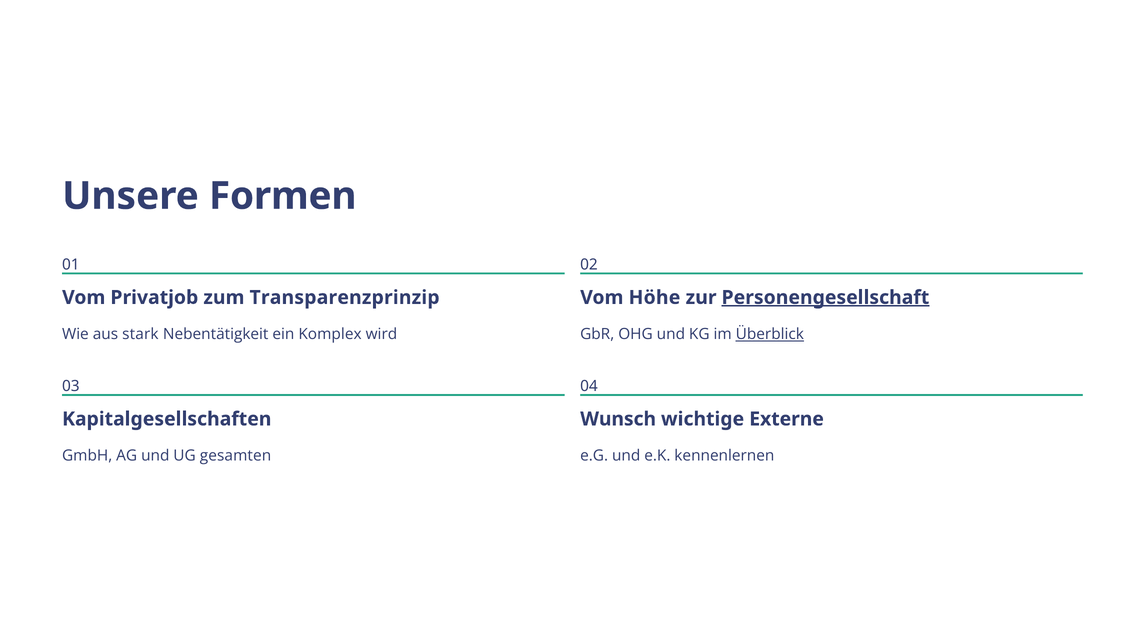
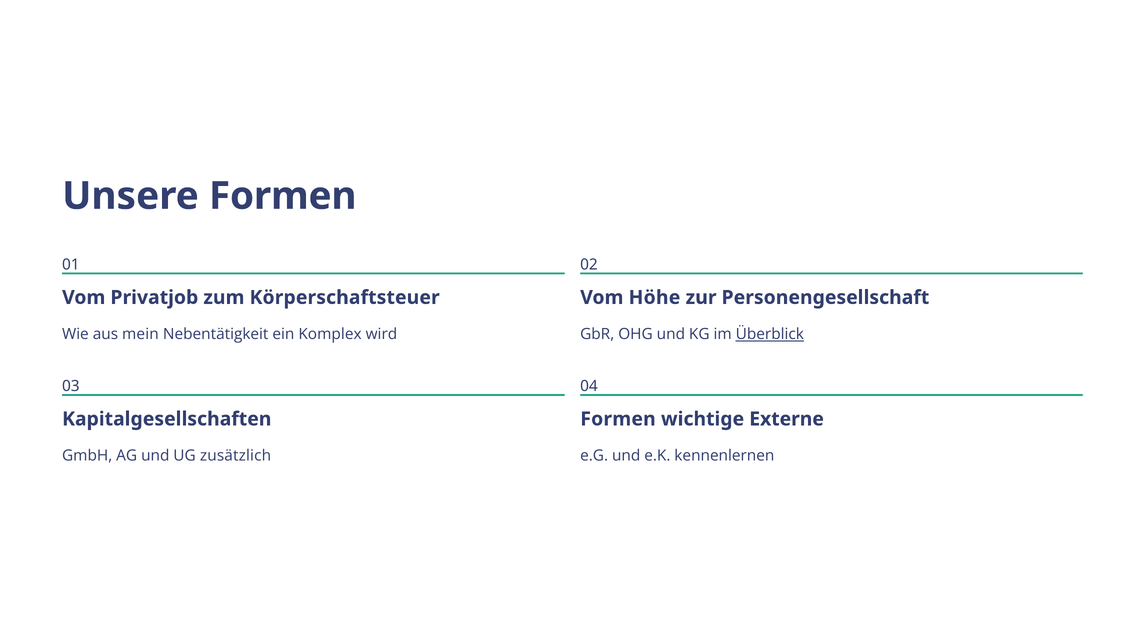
Transparenzprinzip: Transparenzprinzip -> Körperschaftsteuer
Personengesellschaft underline: present -> none
stark: stark -> mein
Wunsch at (618, 419): Wunsch -> Formen
gesamten: gesamten -> zusätzlich
